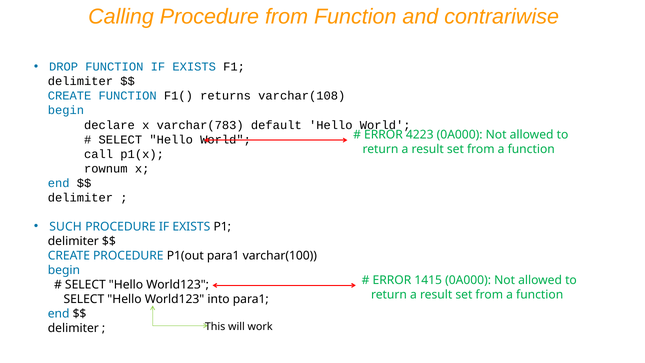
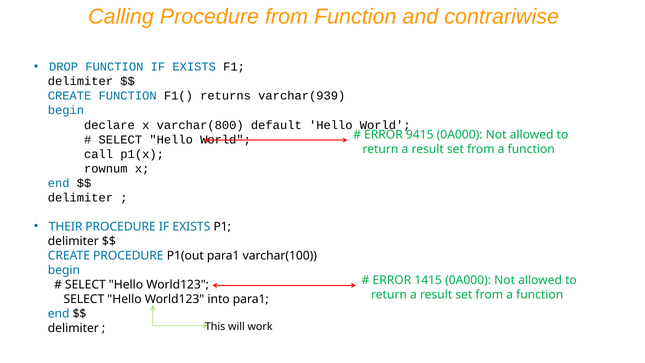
varchar(108: varchar(108 -> varchar(939
varchar(783: varchar(783 -> varchar(800
4223: 4223 -> 9415
SUCH: SUCH -> THEIR
